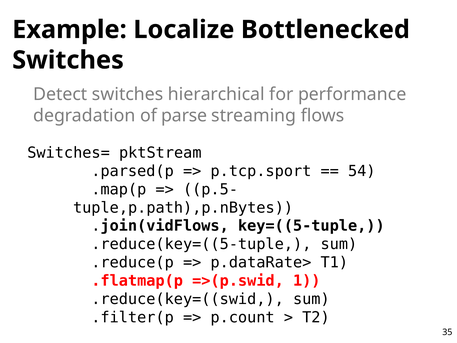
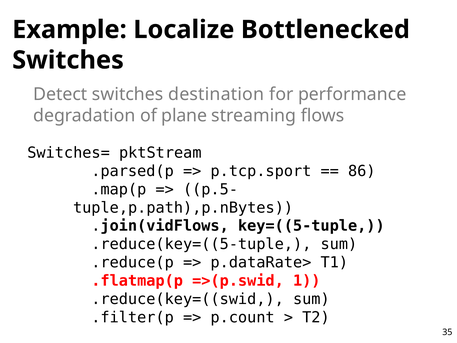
hierarchical: hierarchical -> destination
parse: parse -> plane
54: 54 -> 86
